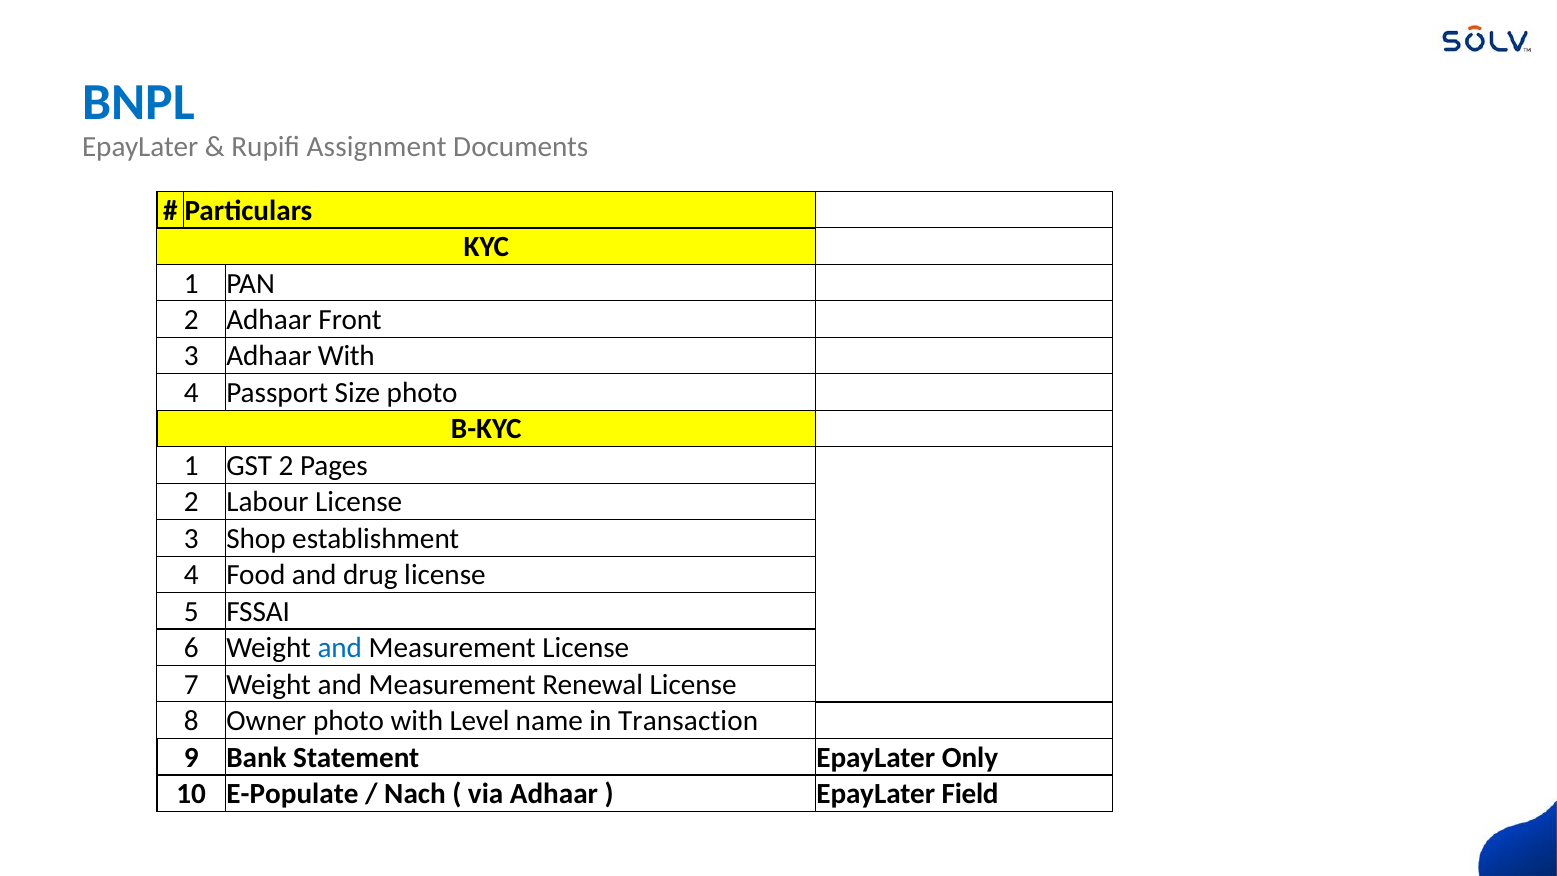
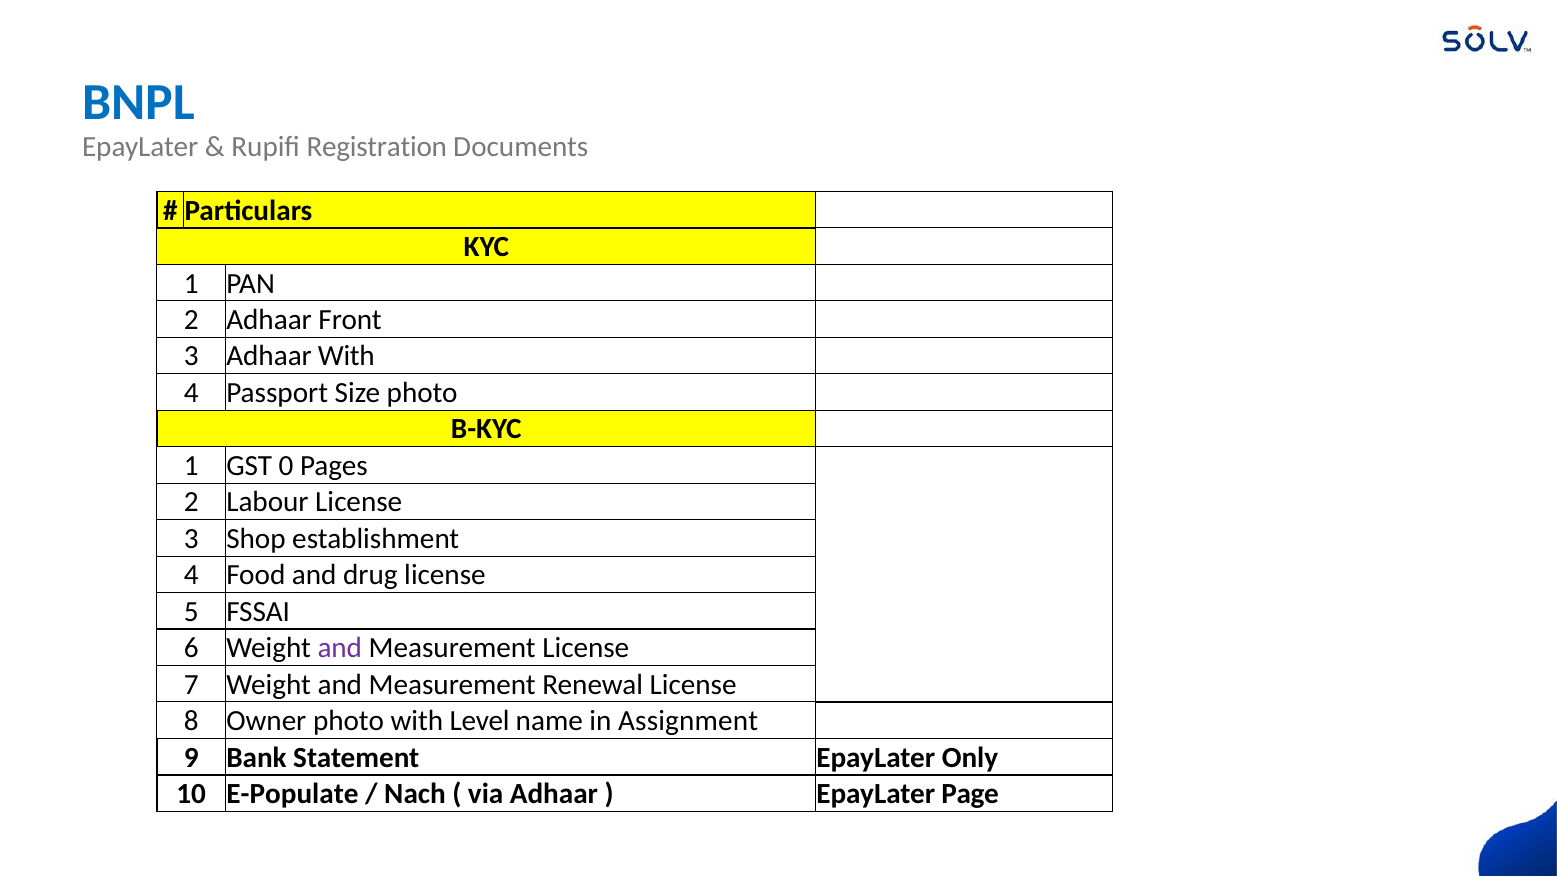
Assignment: Assignment -> Registration
GST 2: 2 -> 0
and at (340, 648) colour: blue -> purple
Transaction: Transaction -> Assignment
Field: Field -> Page
